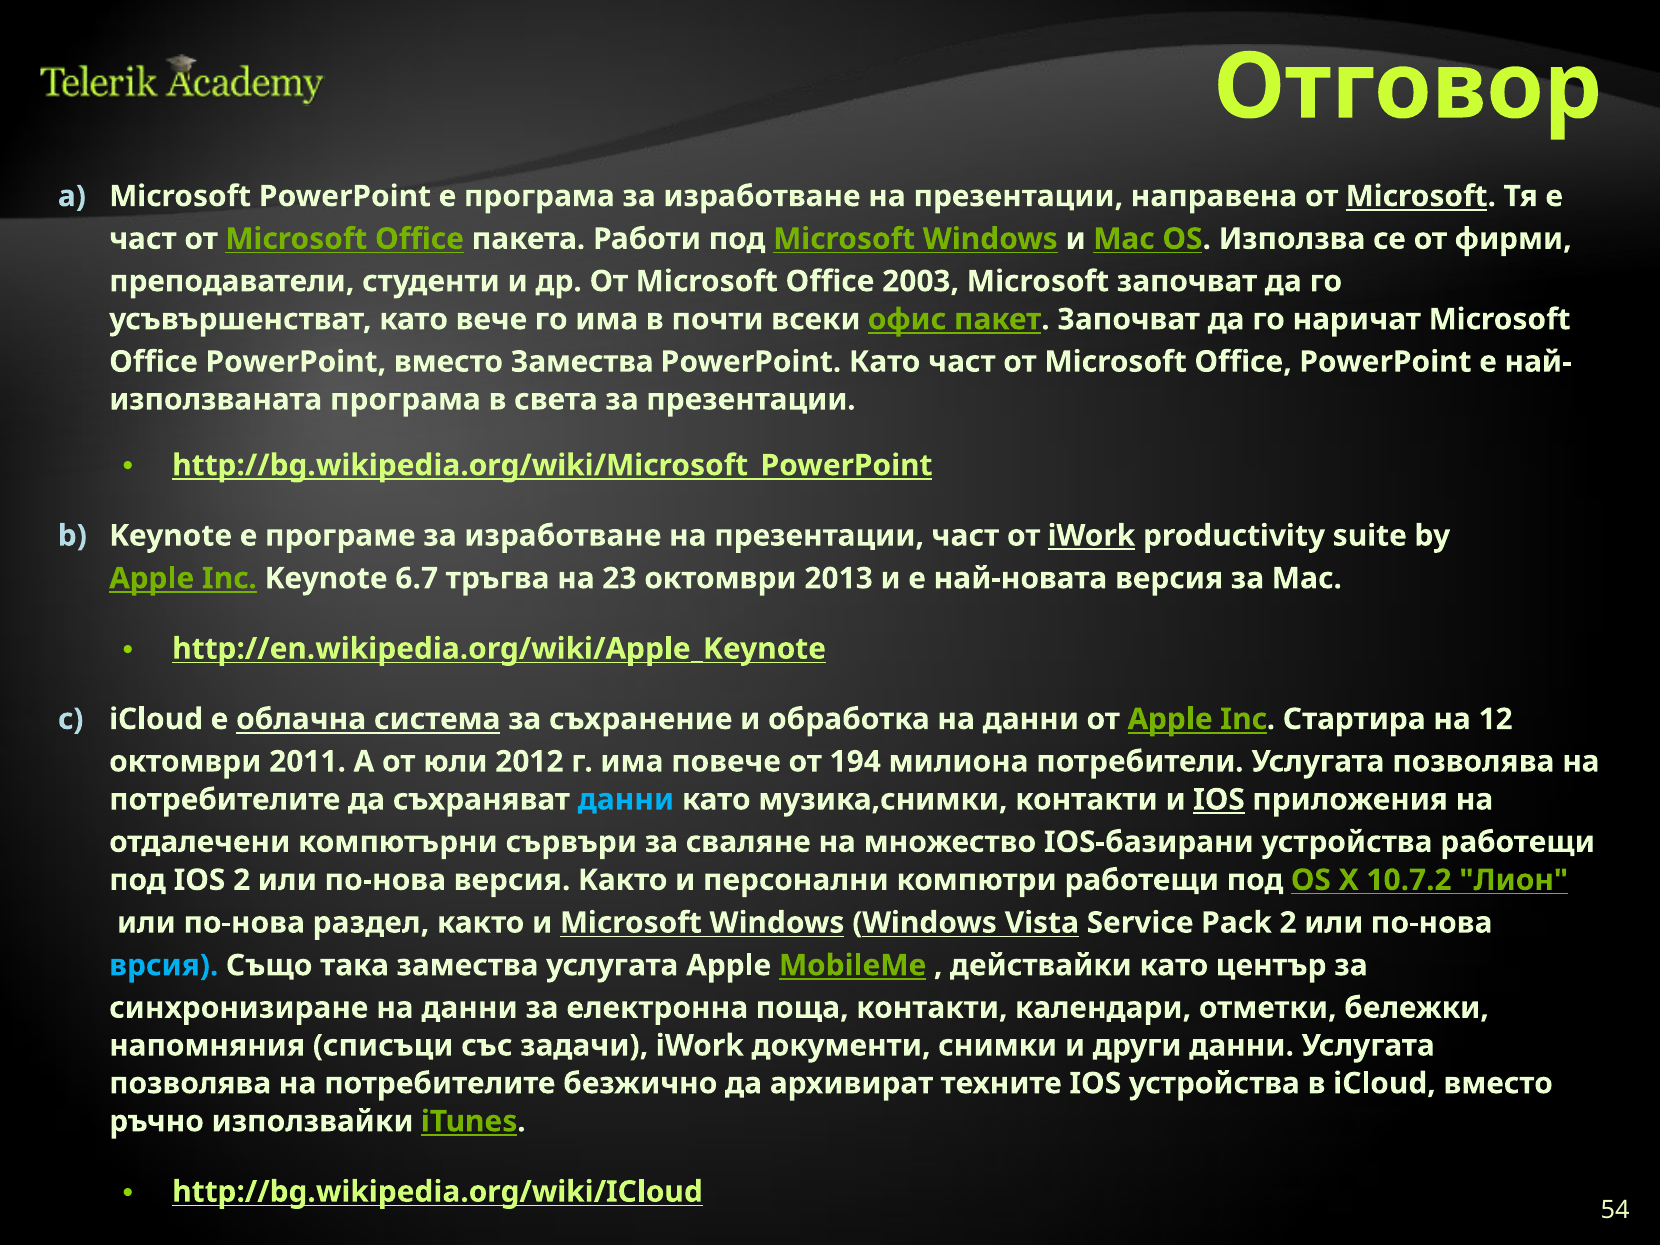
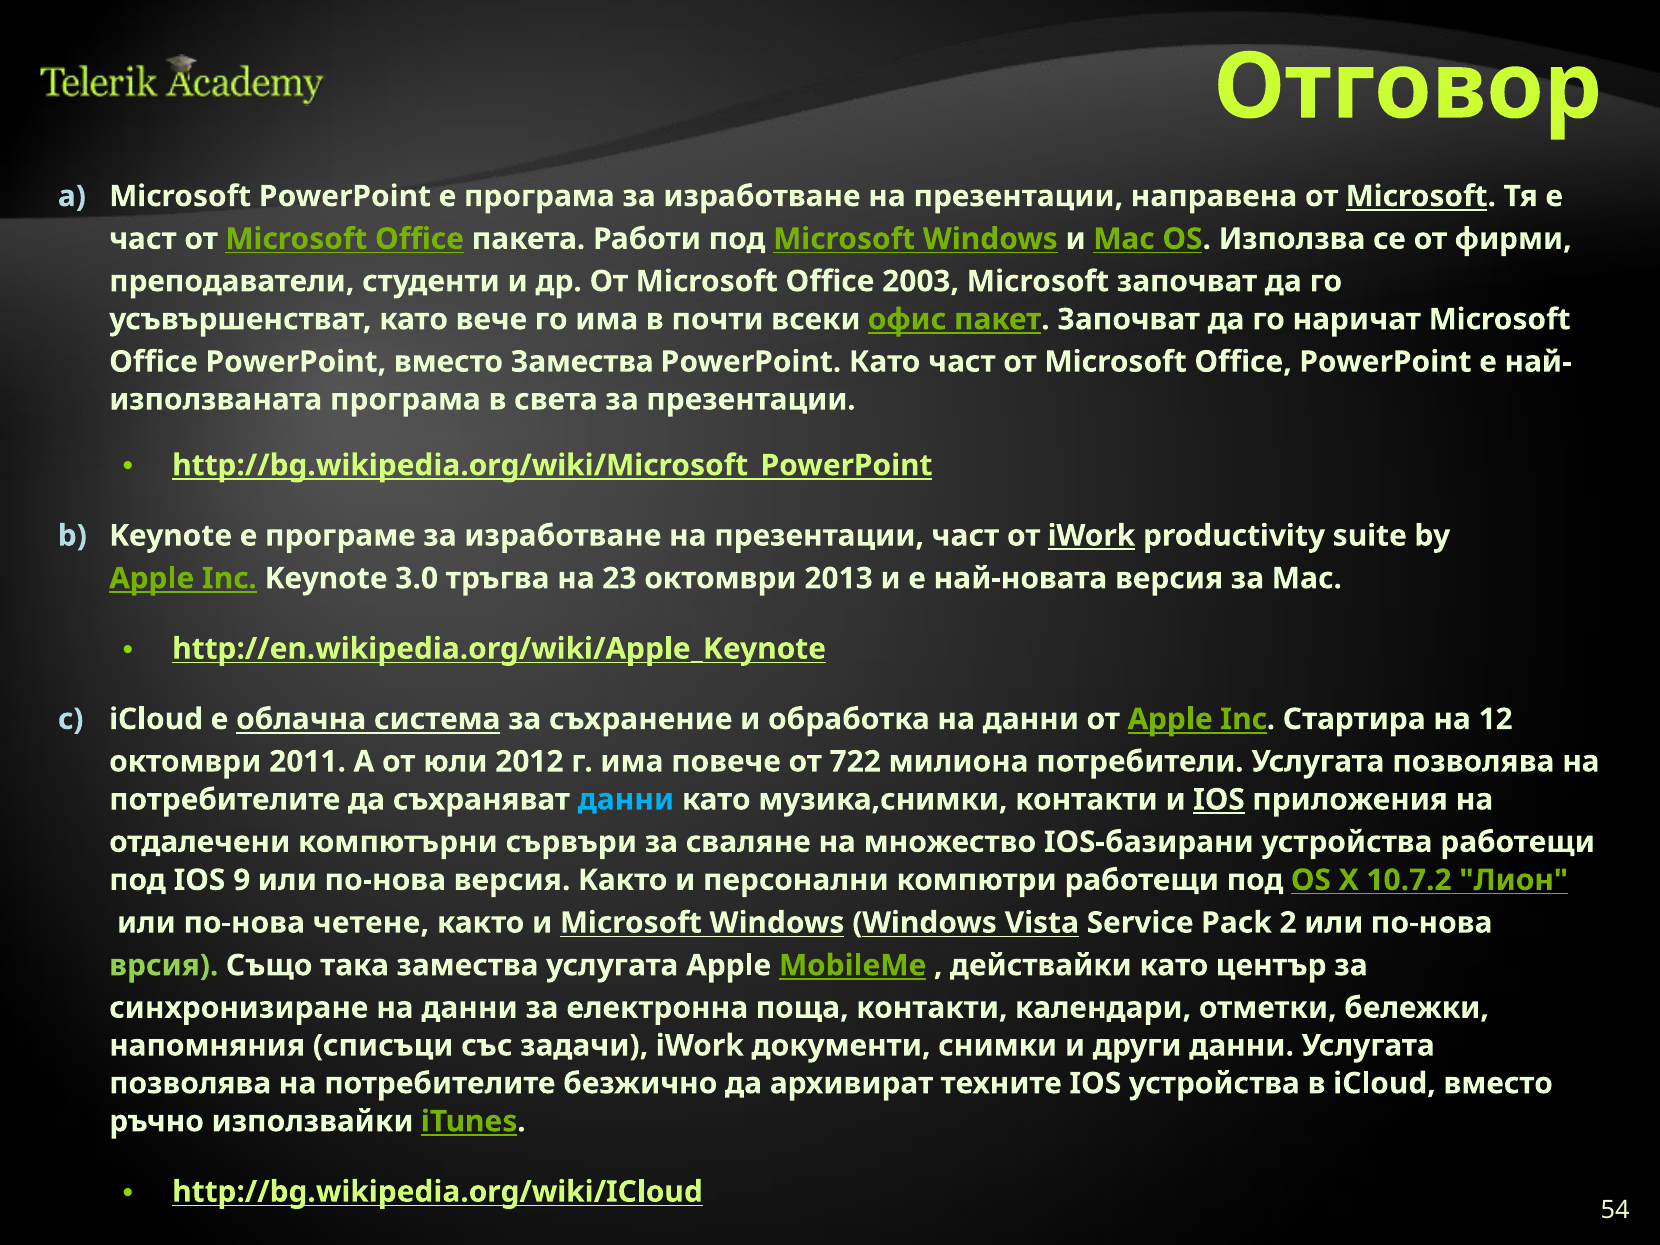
6.7: 6.7 -> 3.0
194: 194 -> 722
IOS 2: 2 -> 9
раздел: раздел -> четене
врсия colour: light blue -> light green
